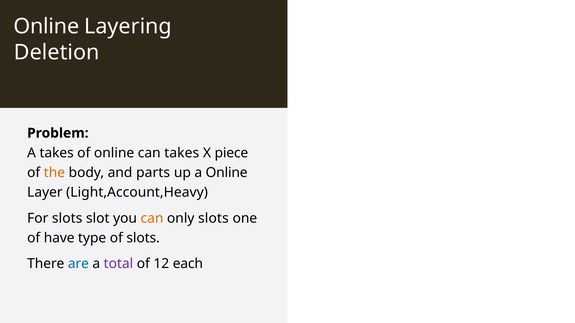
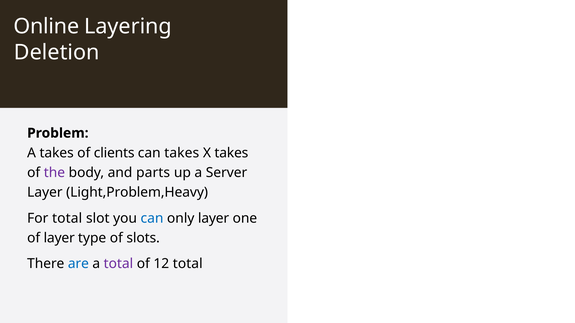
of online: online -> clients
X piece: piece -> takes
the colour: orange -> purple
a Online: Online -> Server
Light,Account,Heavy: Light,Account,Heavy -> Light,Problem,Heavy
For slots: slots -> total
can at (152, 219) colour: orange -> blue
only slots: slots -> layer
of have: have -> layer
12 each: each -> total
